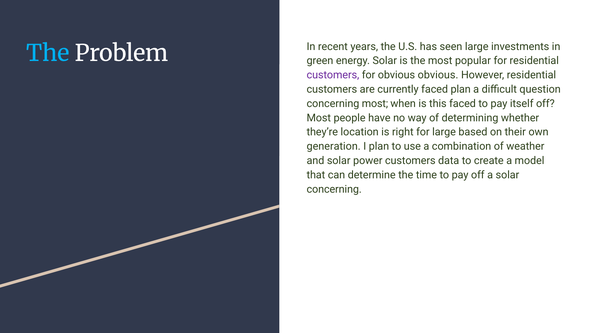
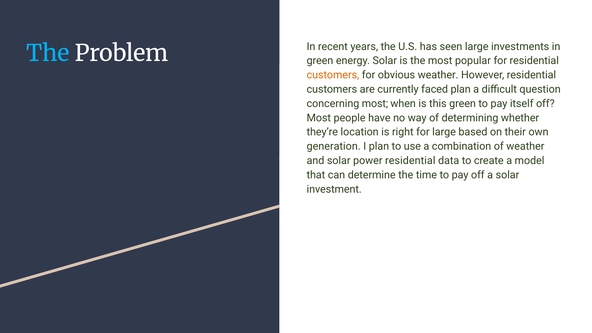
customers at (333, 75) colour: purple -> orange
obvious obvious: obvious -> weather
this faced: faced -> green
power customers: customers -> residential
concerning at (334, 189): concerning -> investment
